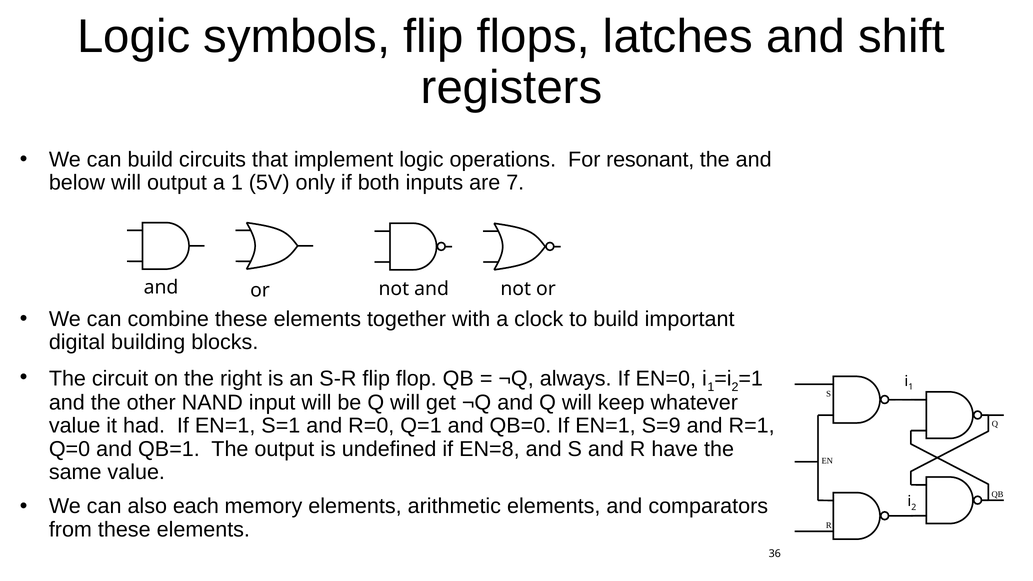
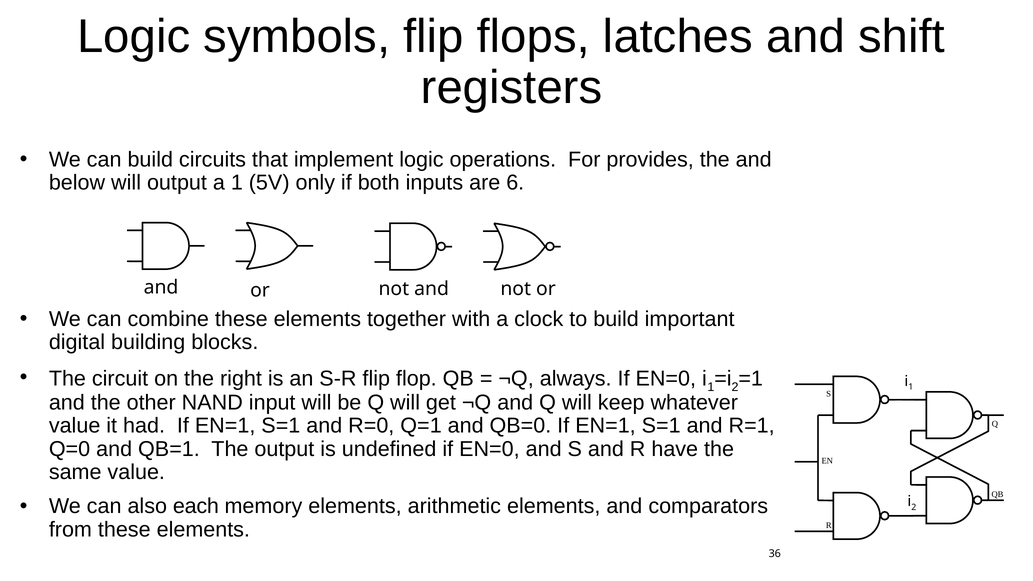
resonant: resonant -> provides
7: 7 -> 6
QB=0 If EN=1 S=9: S=9 -> S=1
undefined if EN=8: EN=8 -> EN=0
